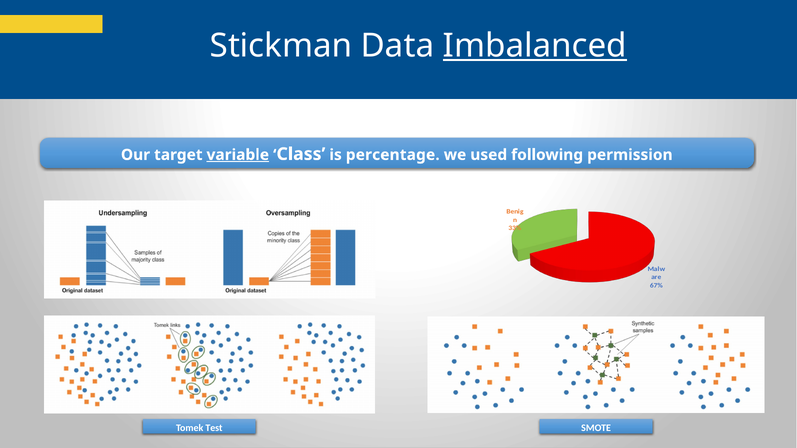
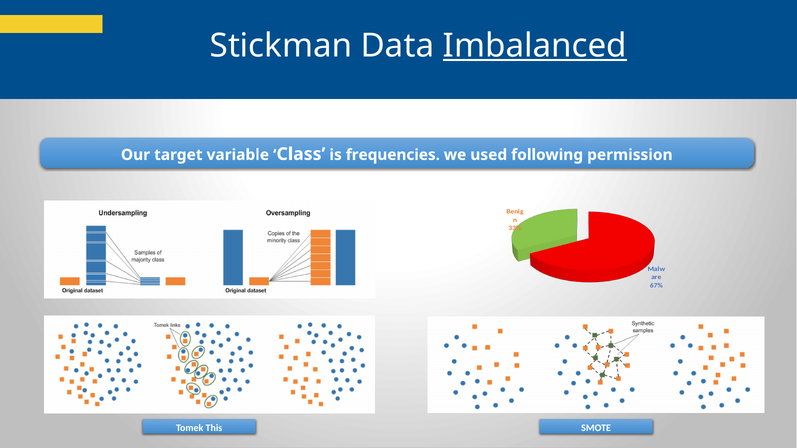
variable underline: present -> none
percentage: percentage -> frequencies
Test: Test -> This
